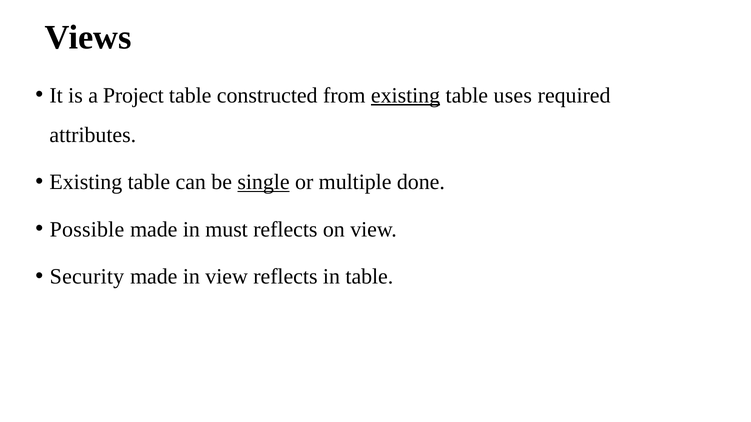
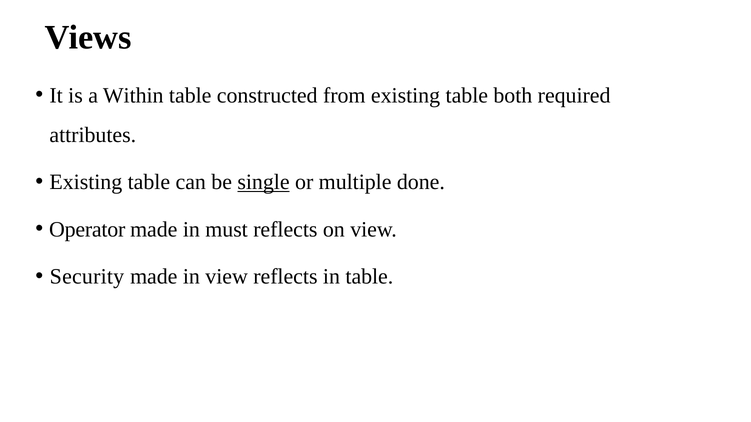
Project: Project -> Within
existing at (406, 96) underline: present -> none
uses: uses -> both
Possible: Possible -> Operator
